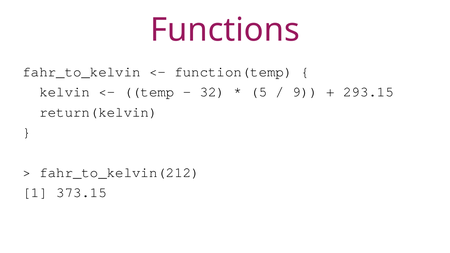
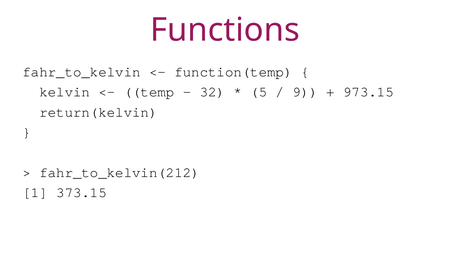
293.15: 293.15 -> 973.15
